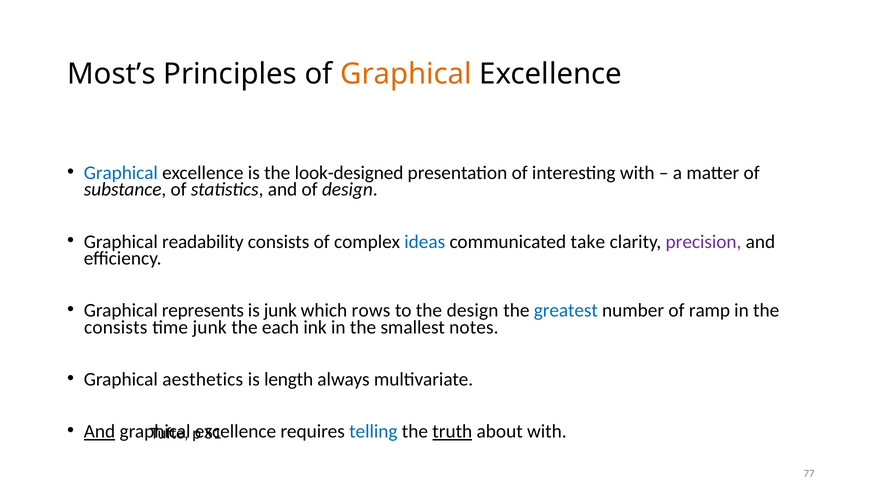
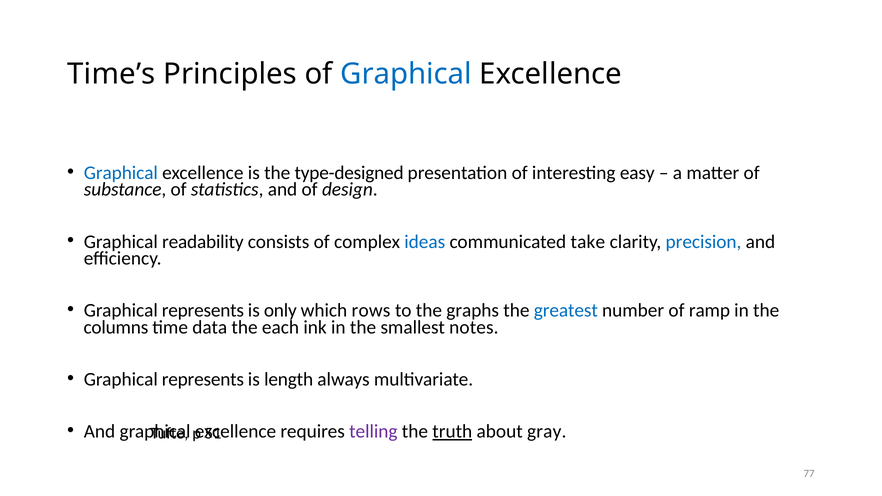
Most’s: Most’s -> Time’s
Graphical at (406, 74) colour: orange -> blue
look-designed: look-designed -> type-designed
interesting with: with -> easy
precision colour: purple -> blue
is junk: junk -> only
the design: design -> graphs
consists at (116, 327): consists -> columns
time junk: junk -> data
aesthetics at (203, 379): aesthetics -> represents
And at (99, 432) underline: present -> none
telling colour: blue -> purple
about with: with -> gray
